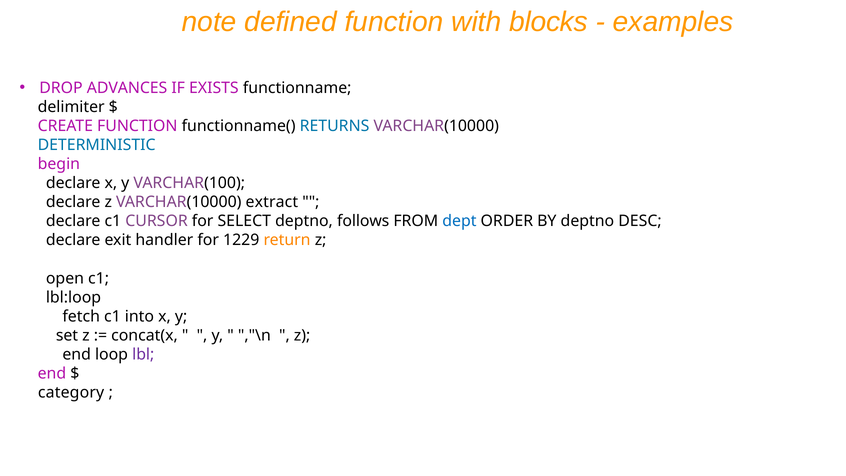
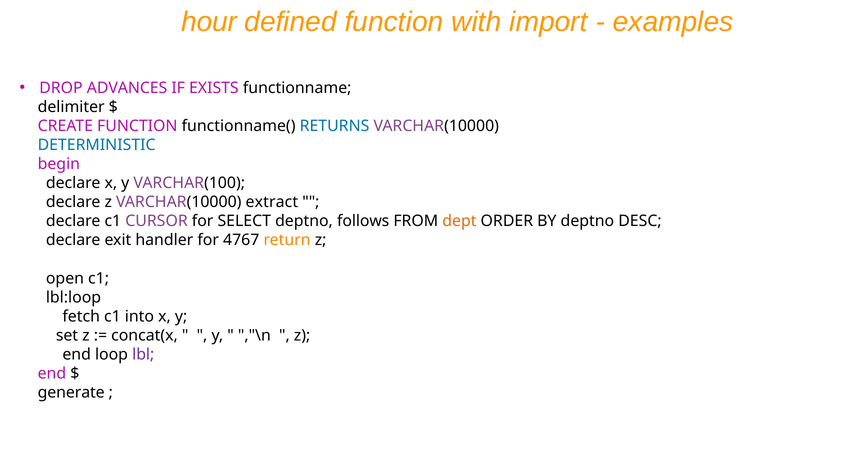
note: note -> hour
blocks: blocks -> import
dept colour: blue -> orange
1229: 1229 -> 4767
category: category -> generate
